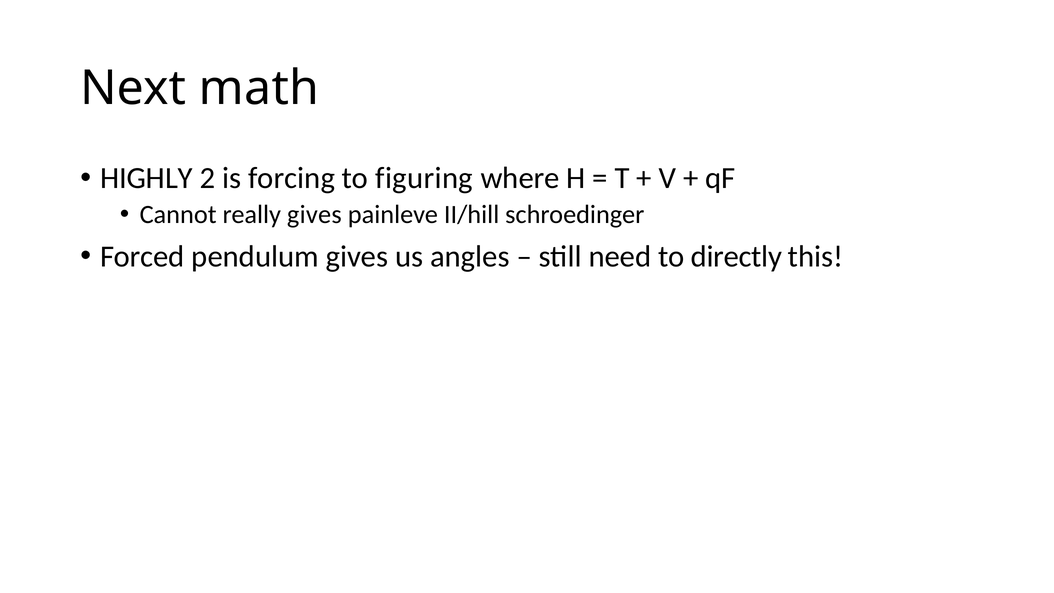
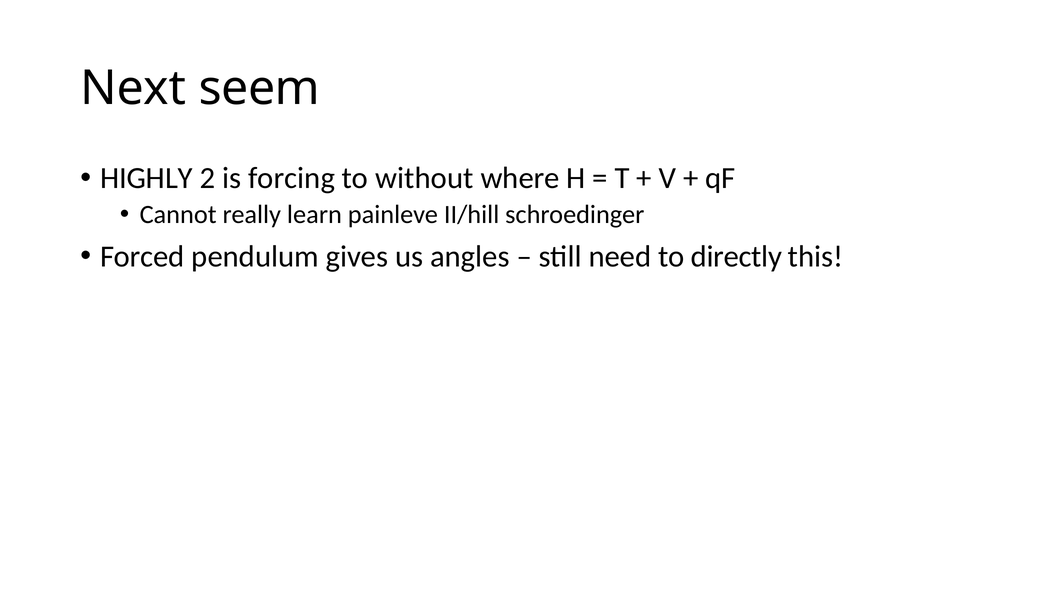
math: math -> seem
figuring: figuring -> without
really gives: gives -> learn
